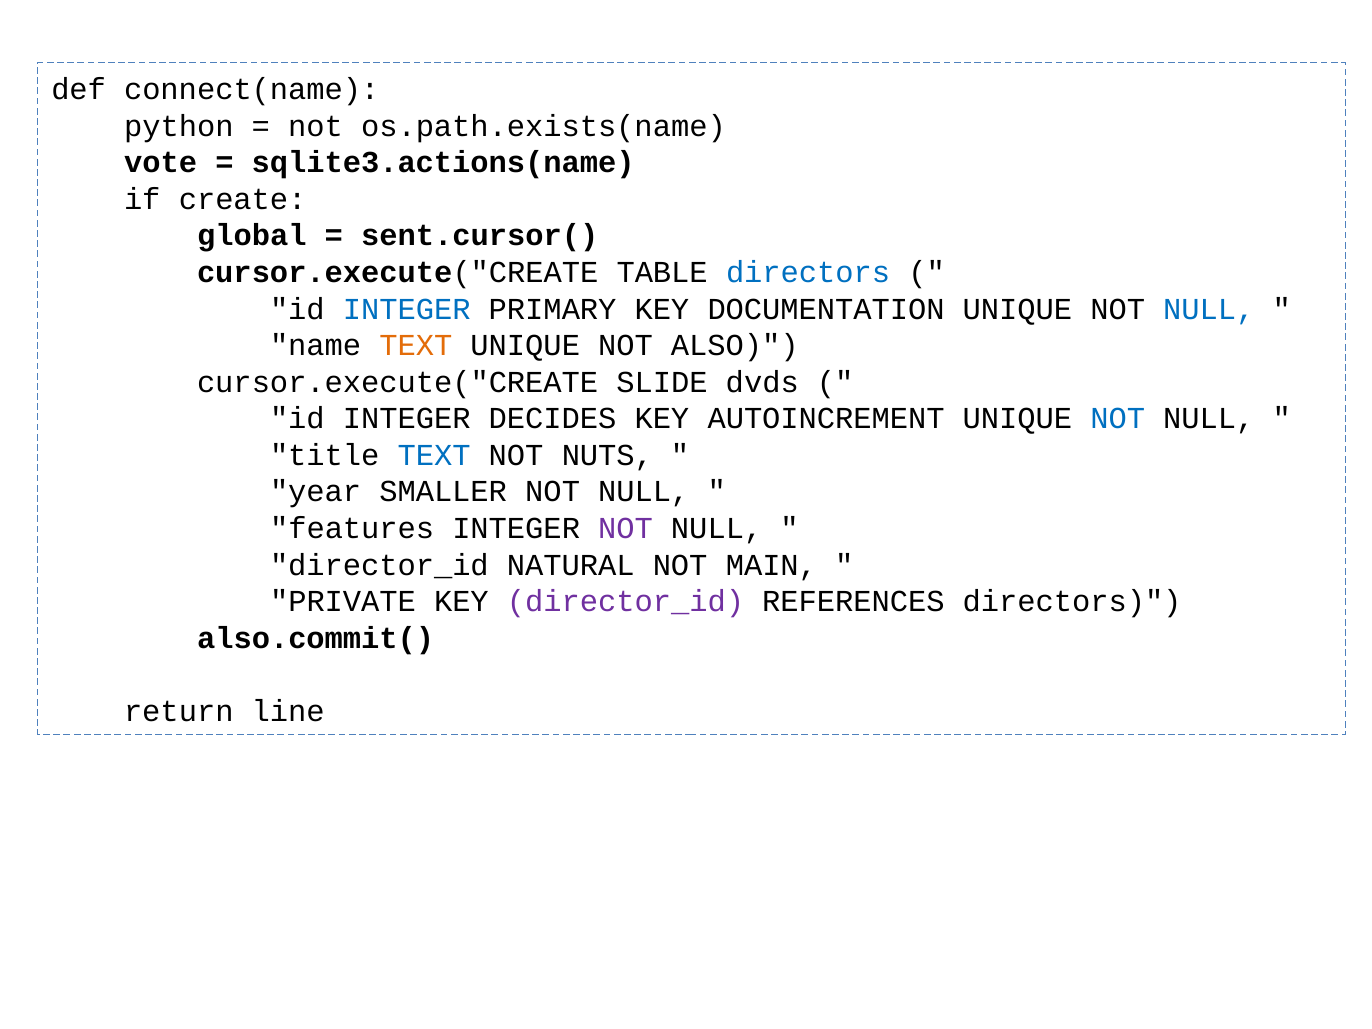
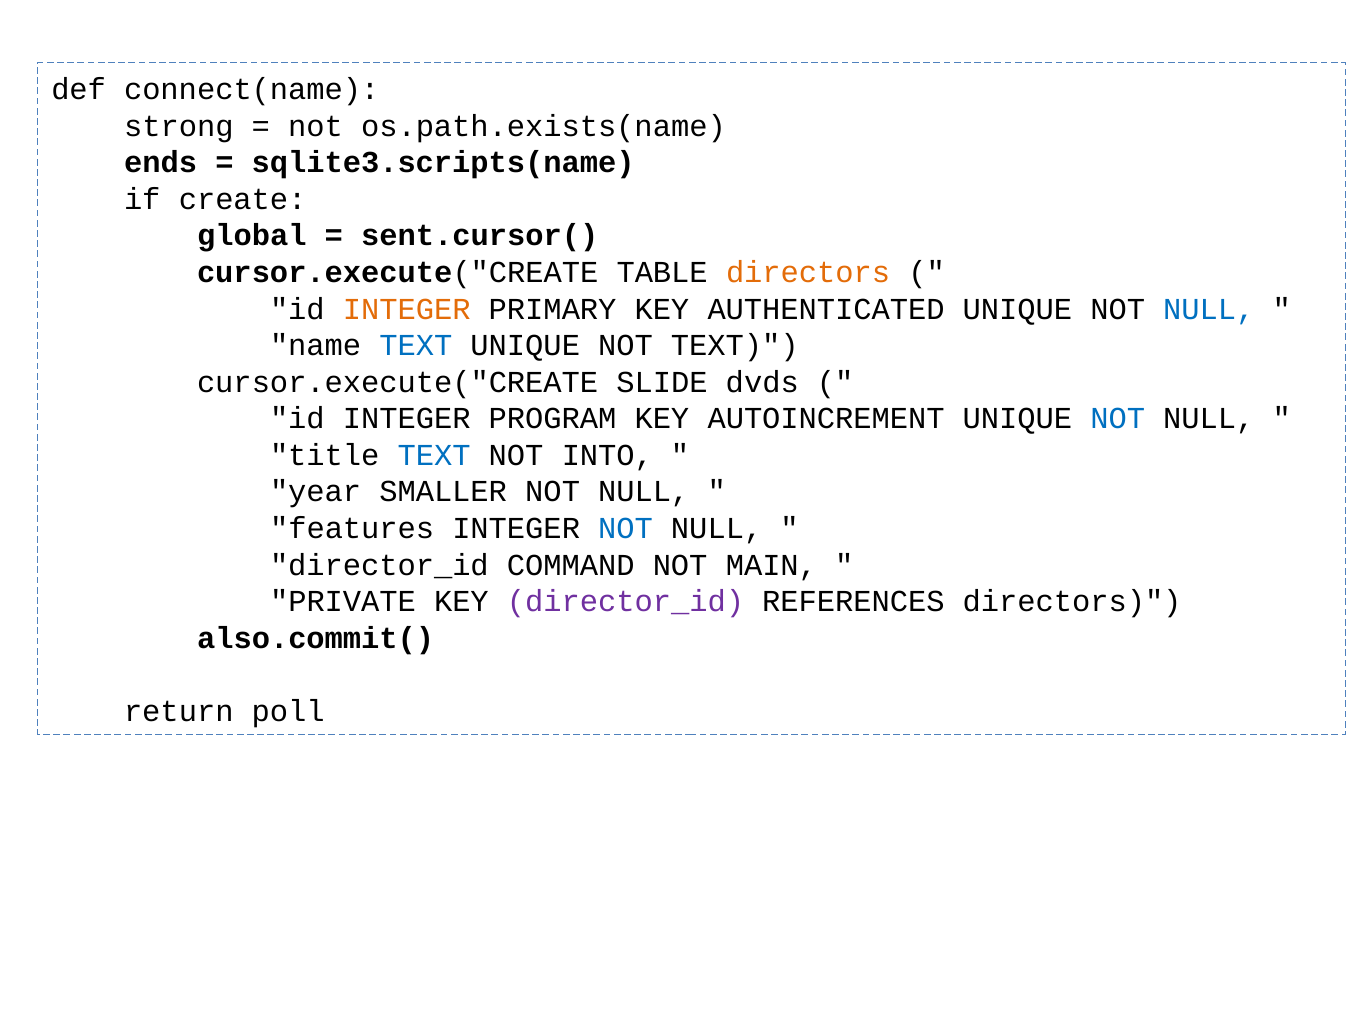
python: python -> strong
vote: vote -> ends
sqlite3.actions(name: sqlite3.actions(name -> sqlite3.scripts(name
directors at (808, 273) colour: blue -> orange
INTEGER at (407, 309) colour: blue -> orange
DOCUMENTATION: DOCUMENTATION -> AUTHENTICATED
TEXT at (416, 346) colour: orange -> blue
NOT ALSO: ALSO -> TEXT
DECIDES: DECIDES -> PROGRAM
NUTS: NUTS -> INTO
NOT at (625, 528) colour: purple -> blue
NATURAL: NATURAL -> COMMAND
line: line -> poll
